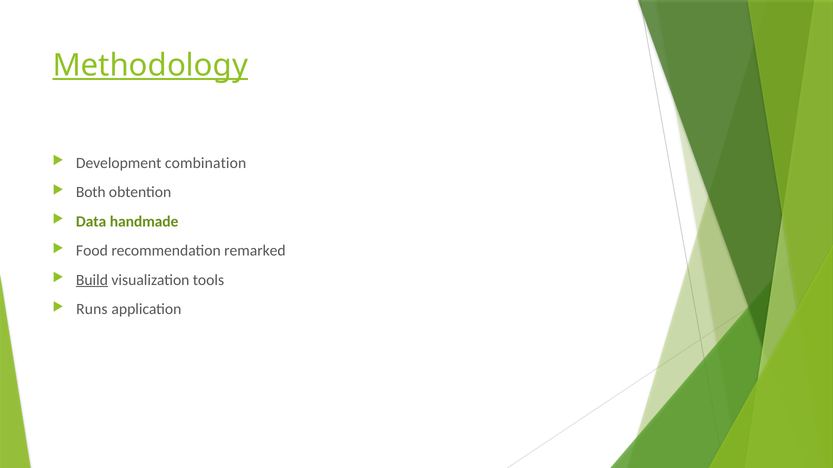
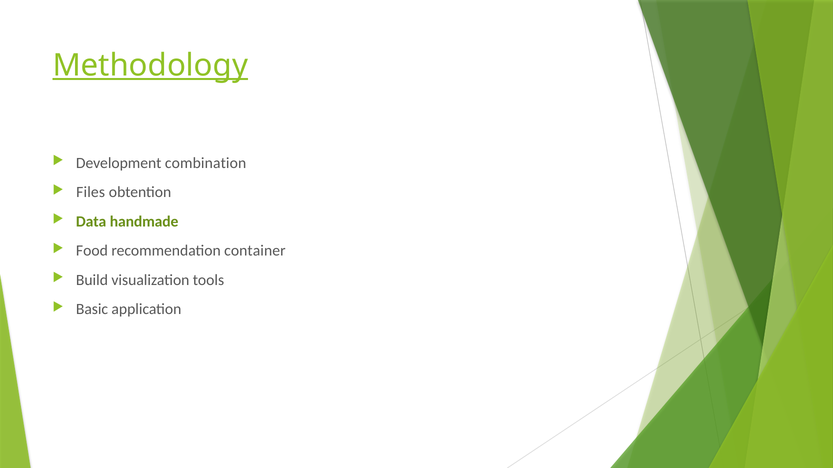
Both: Both -> Files
remarked: remarked -> container
Build underline: present -> none
Runs: Runs -> Basic
